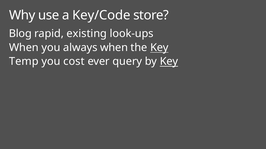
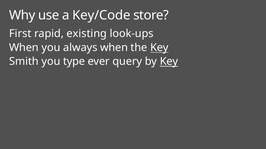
Blog: Blog -> First
Temp: Temp -> Smith
cost: cost -> type
